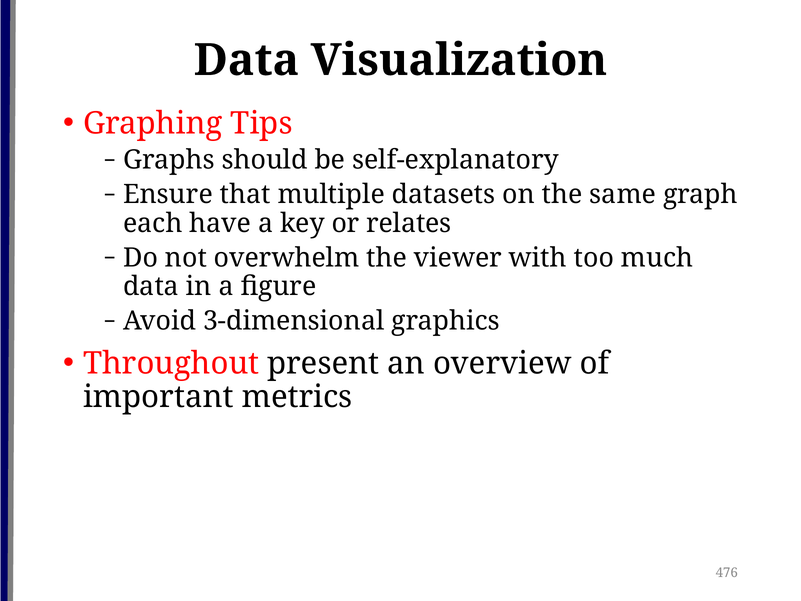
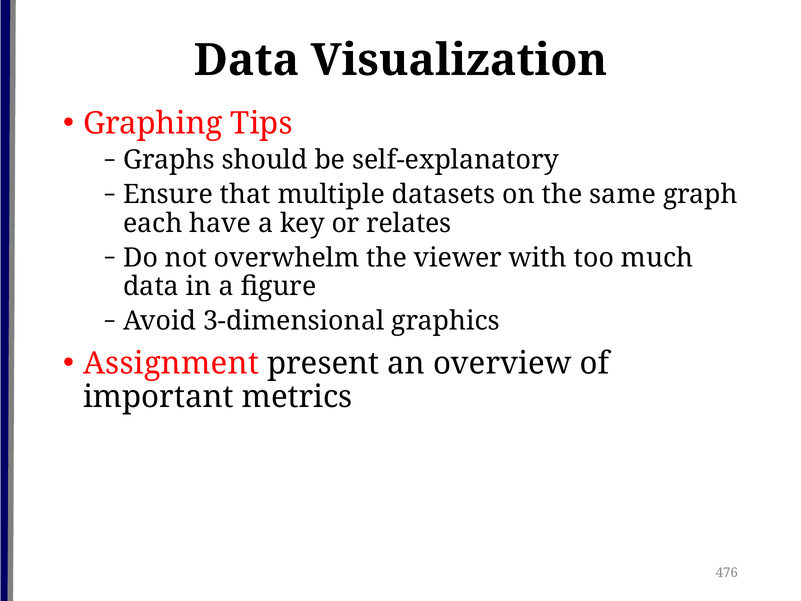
Throughout: Throughout -> Assignment
